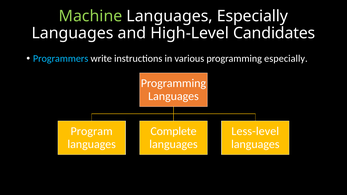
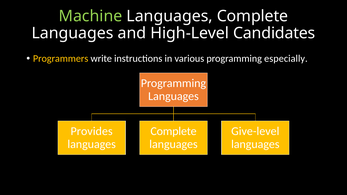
Especially at (252, 16): Especially -> Complete
Programmers colour: light blue -> yellow
Program: Program -> Provides
Less-level: Less-level -> Give-level
